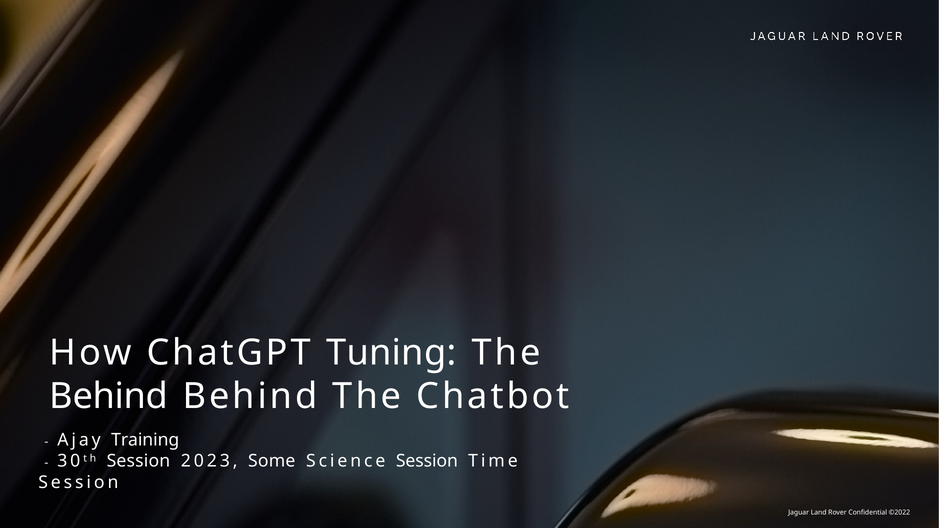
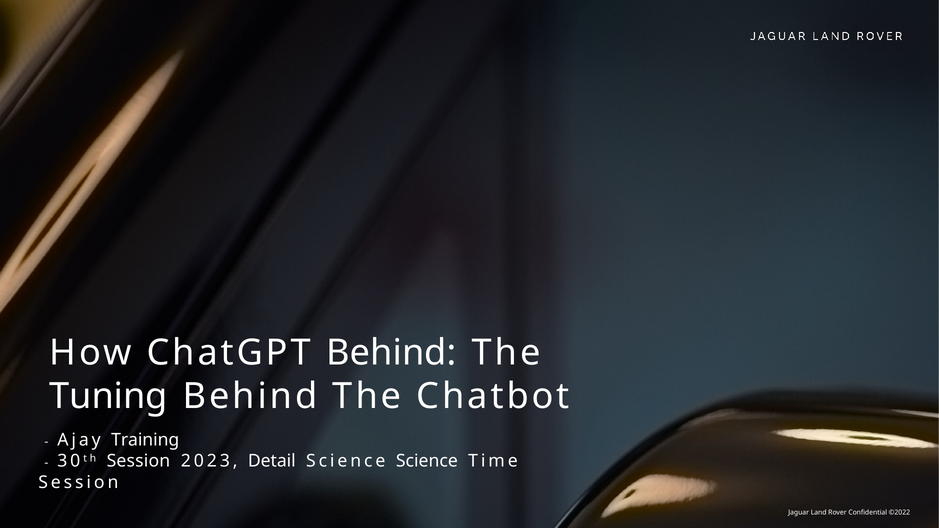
ChatGPT Tuning: Tuning -> Behind
Behind at (109, 396): Behind -> Tuning
Some: Some -> Detail
Science Session: Session -> Science
